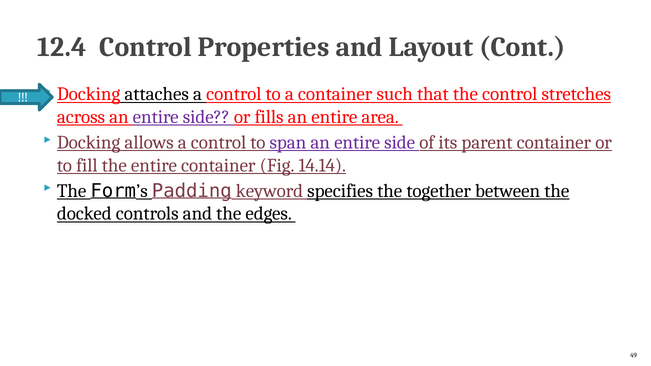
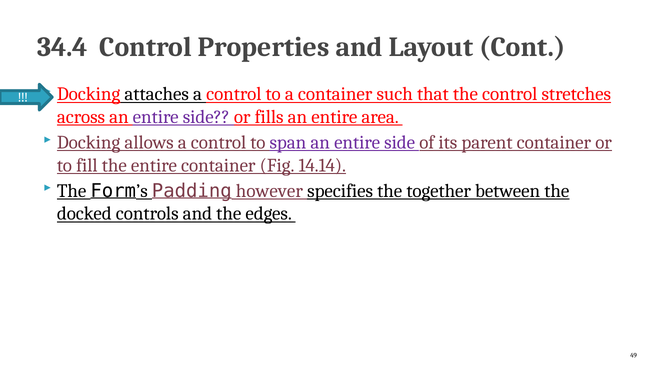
12.4: 12.4 -> 34.4
keyword: keyword -> however
